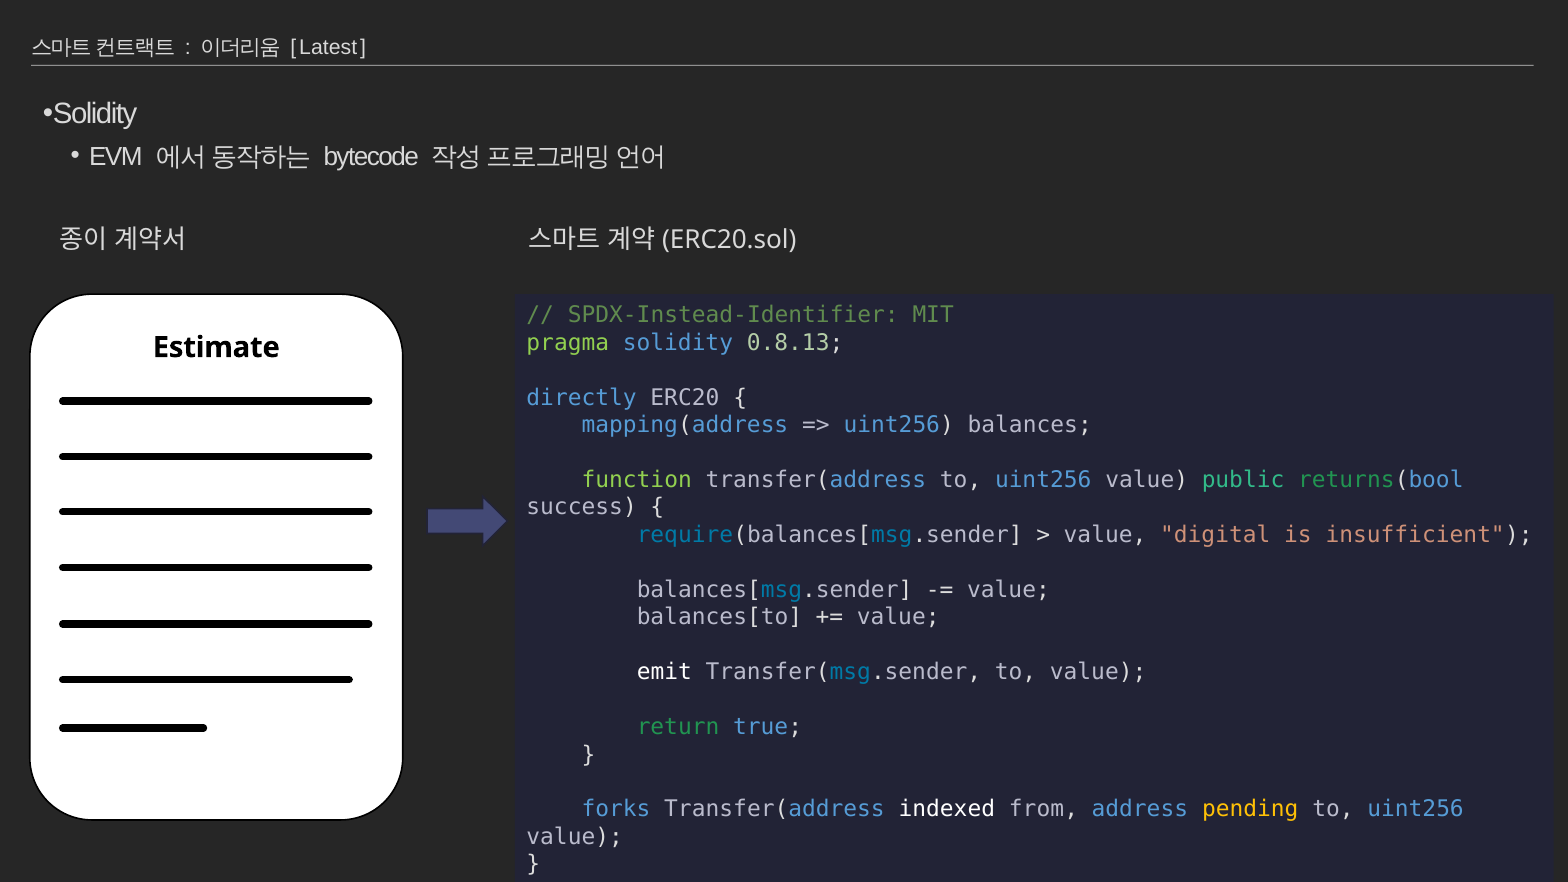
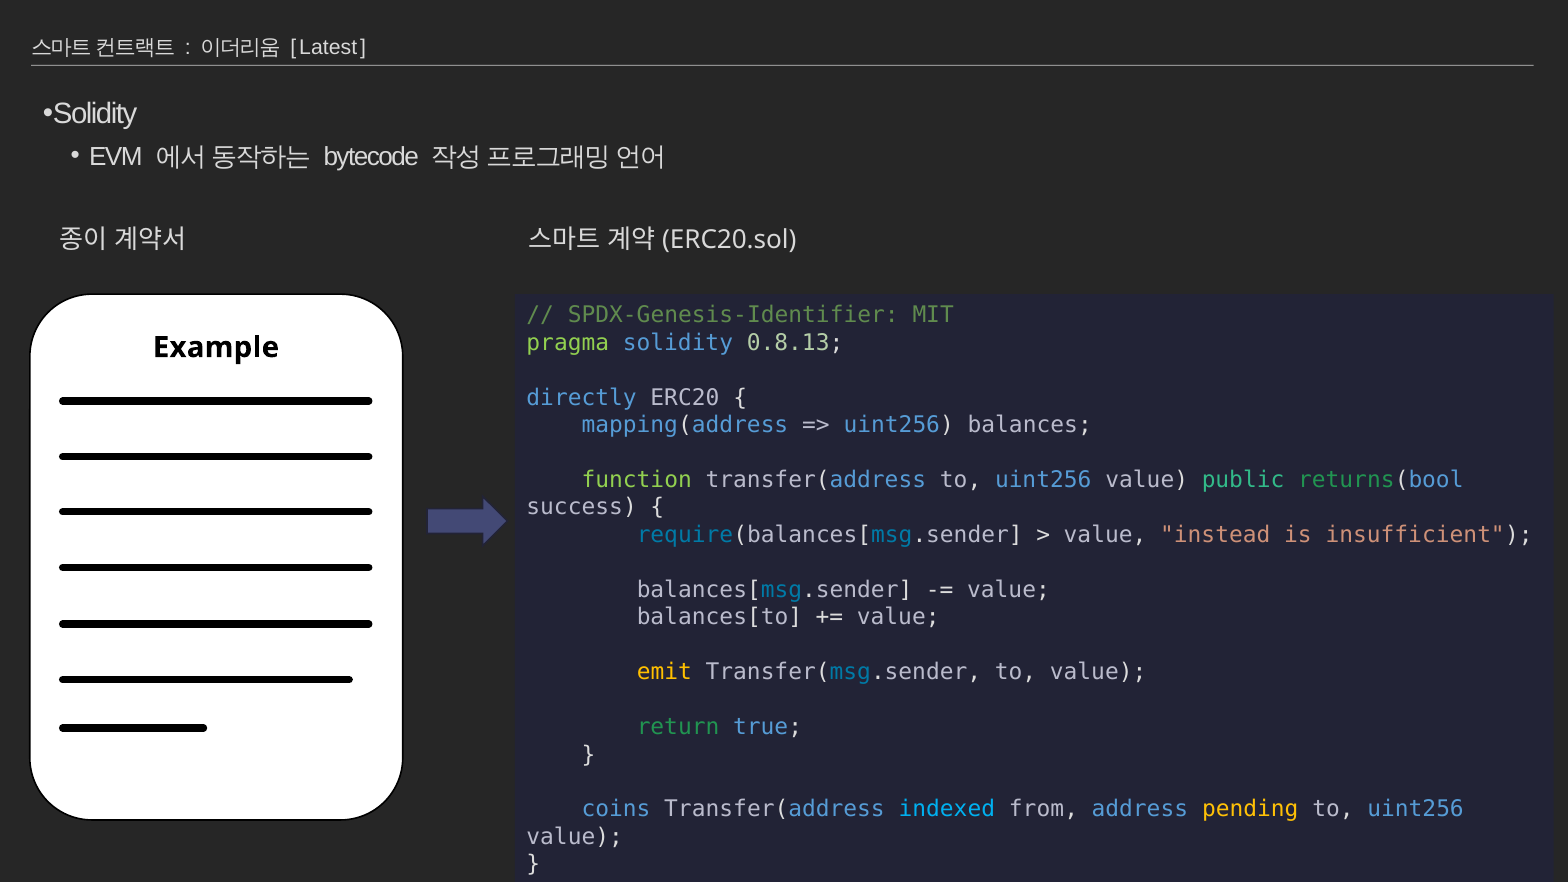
SPDX-Instead-Identifier: SPDX-Instead-Identifier -> SPDX-Genesis-Identifier
Estimate: Estimate -> Example
digital: digital -> instead
emit colour: white -> yellow
forks: forks -> coins
indexed colour: white -> light blue
